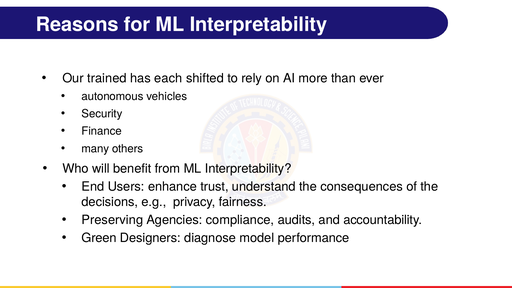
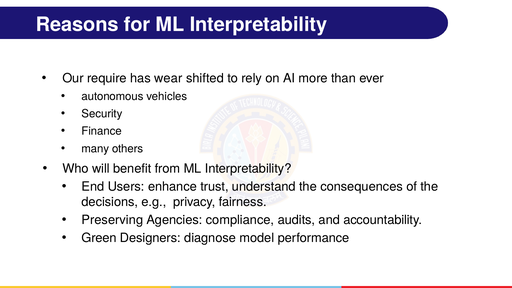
trained: trained -> require
each: each -> wear
